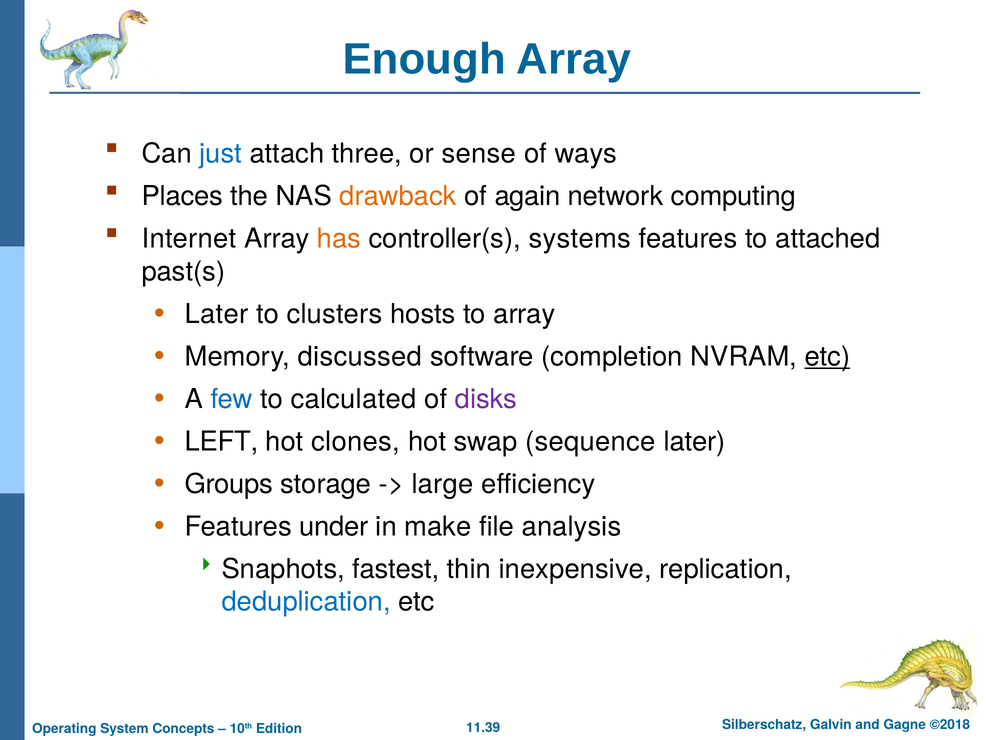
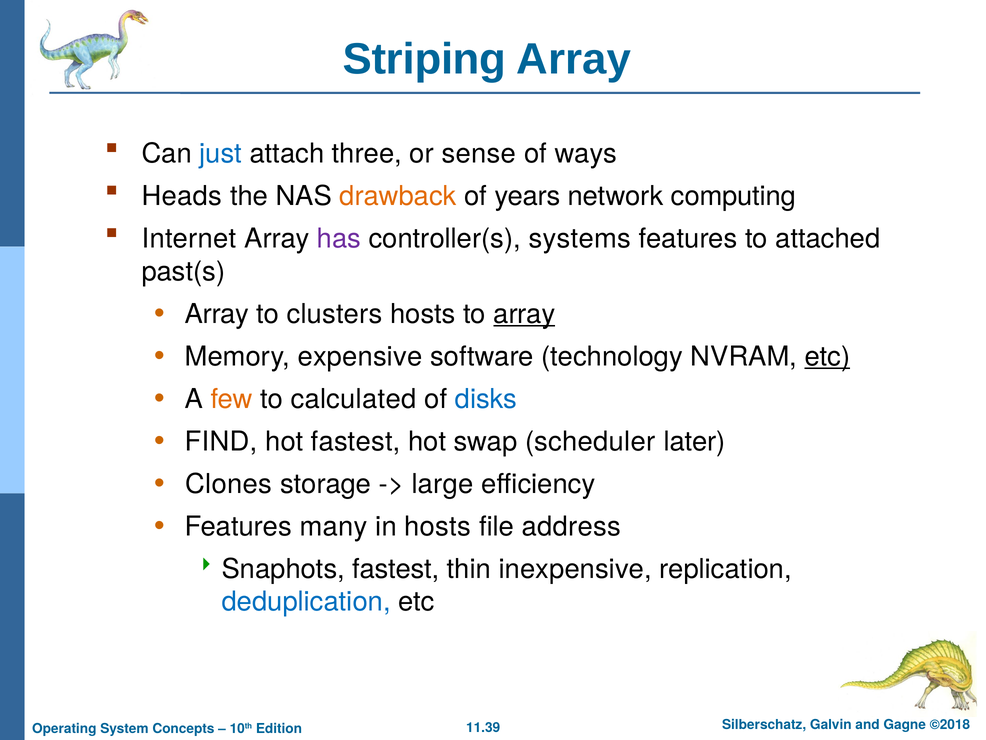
Enough: Enough -> Striping
Places: Places -> Heads
again: again -> years
has colour: orange -> purple
Later at (217, 314): Later -> Array
array at (524, 314) underline: none -> present
discussed: discussed -> expensive
completion: completion -> technology
few colour: blue -> orange
disks colour: purple -> blue
LEFT: LEFT -> FIND
hot clones: clones -> fastest
sequence: sequence -> scheduler
Groups: Groups -> Clones
under: under -> many
in make: make -> hosts
analysis: analysis -> address
